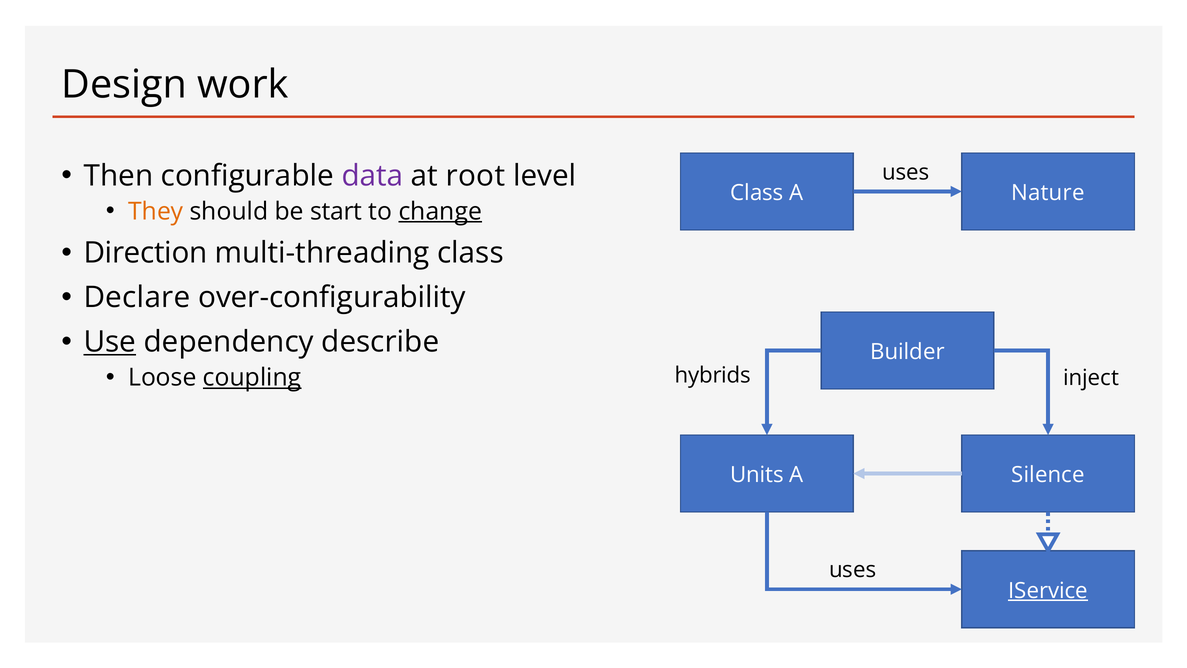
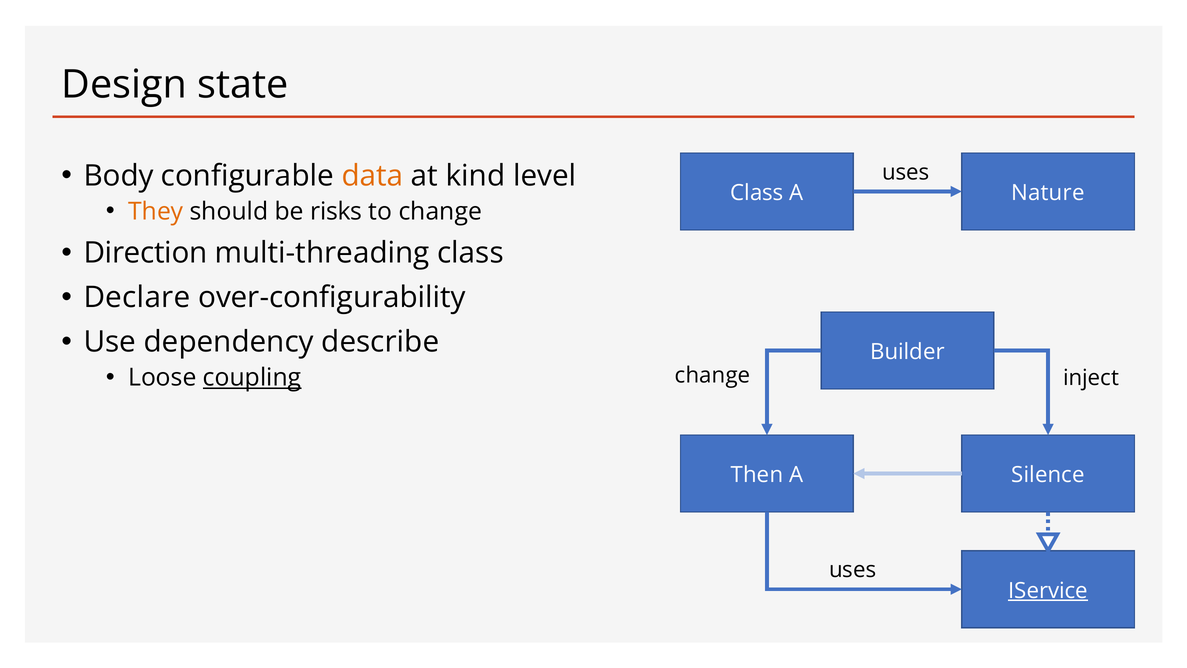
work: work -> state
Then: Then -> Body
data colour: purple -> orange
root: root -> kind
start: start -> risks
change at (440, 211) underline: present -> none
Use underline: present -> none
hybrids at (713, 375): hybrids -> change
Units: Units -> Then
